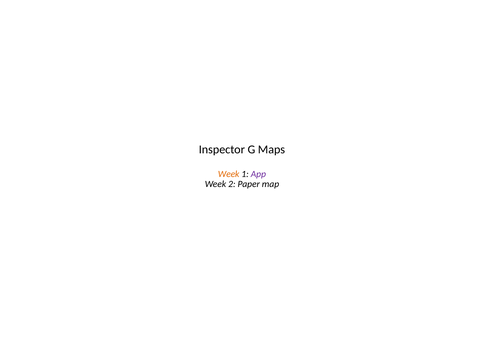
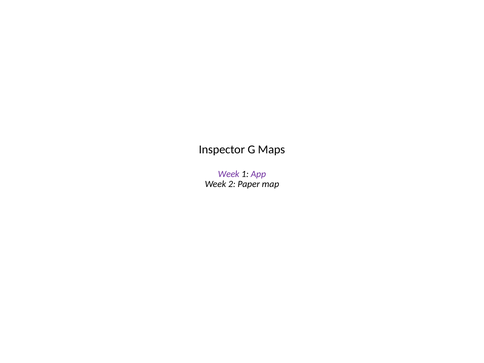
Week at (229, 174) colour: orange -> purple
